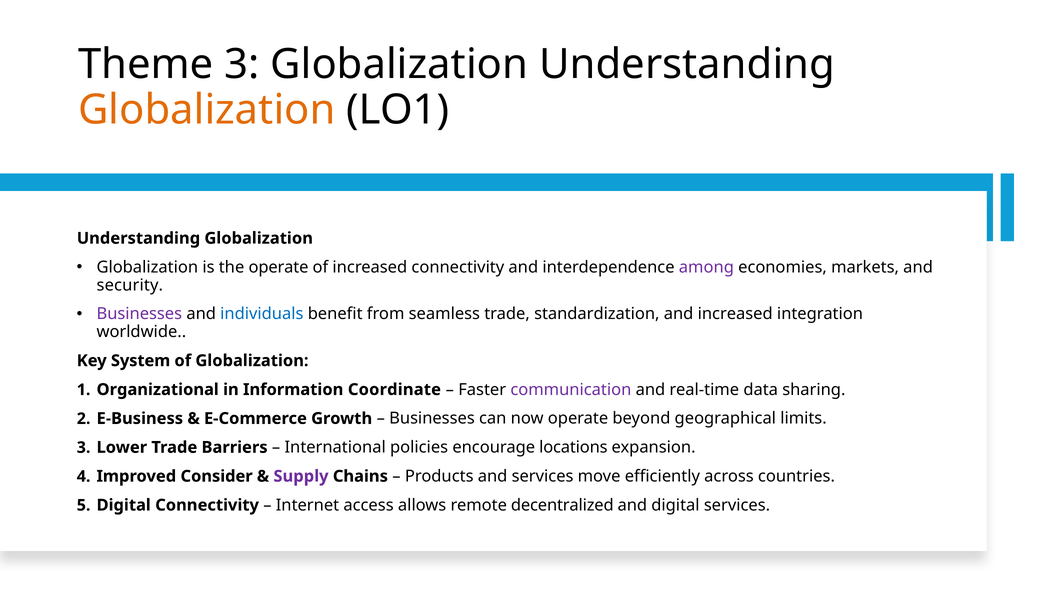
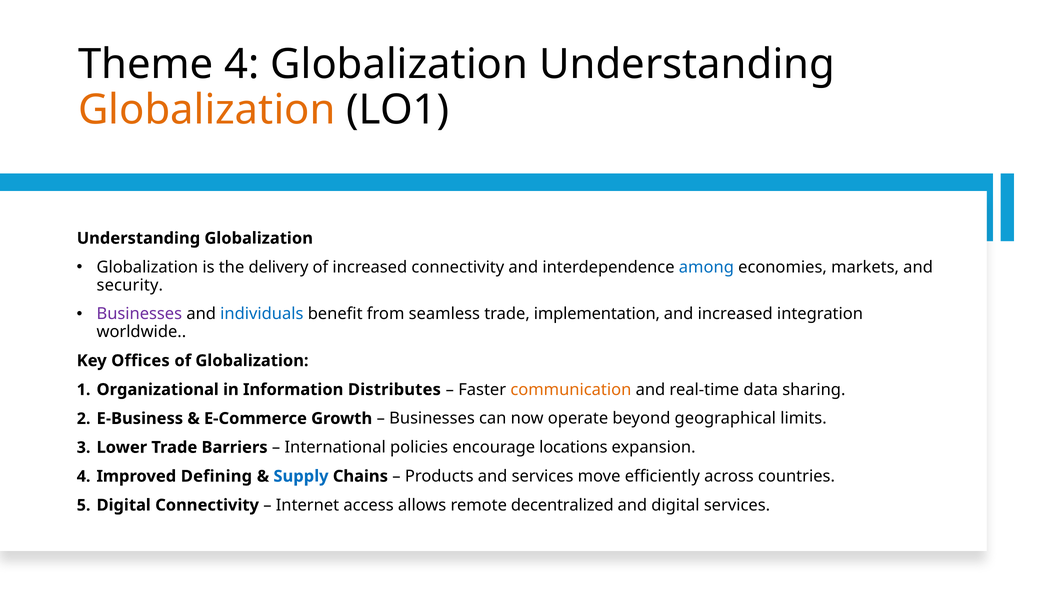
Theme 3: 3 -> 4
the operate: operate -> delivery
among colour: purple -> blue
standardization: standardization -> implementation
System: System -> Offices
Coordinate: Coordinate -> Distributes
communication colour: purple -> orange
Consider: Consider -> Defining
Supply colour: purple -> blue
